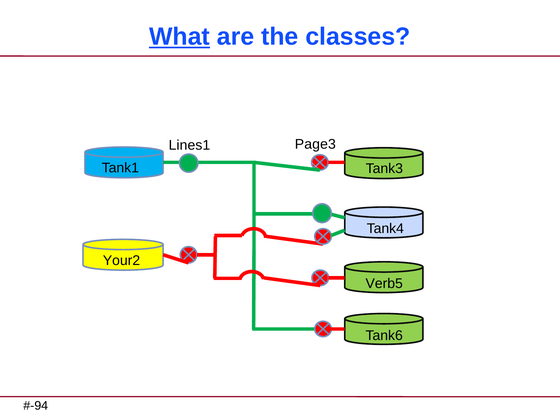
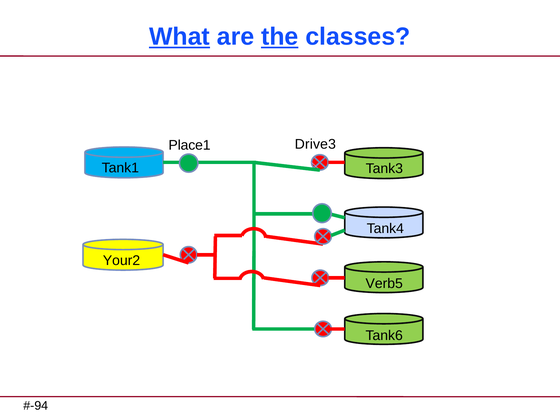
the underline: none -> present
Page3: Page3 -> Drive3
Lines1: Lines1 -> Place1
